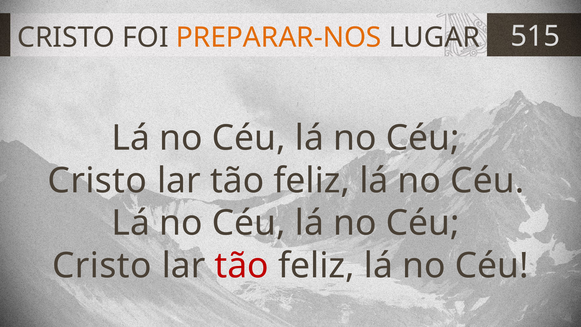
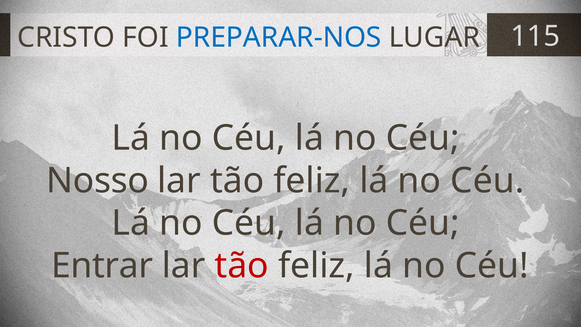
PREPARAR-NOS colour: orange -> blue
515: 515 -> 115
Cristo at (97, 181): Cristo -> Nosso
Cristo at (102, 266): Cristo -> Entrar
